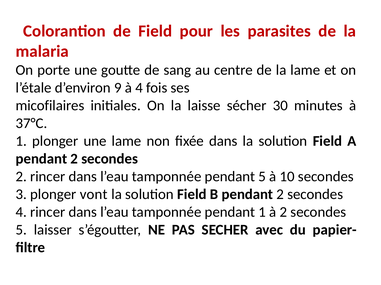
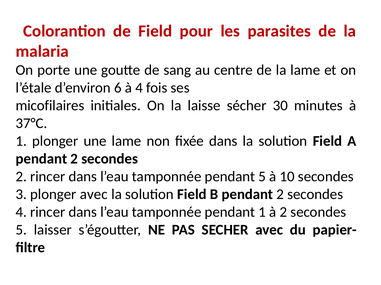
9: 9 -> 6
plonger vont: vont -> avec
